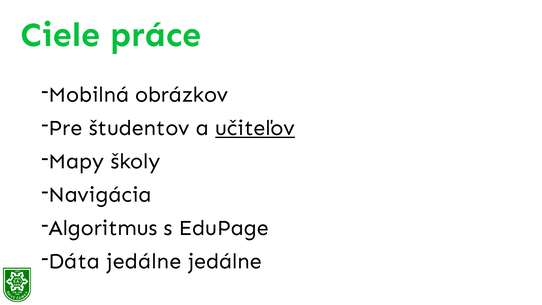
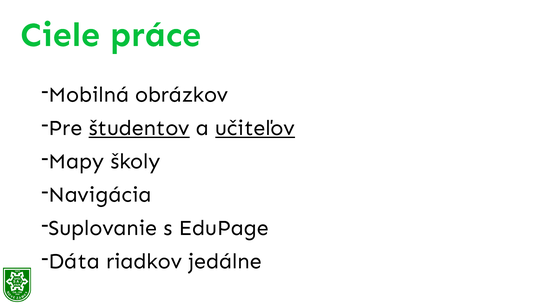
študentov underline: none -> present
Algoritmus: Algoritmus -> Suplovanie
Dáta jedálne: jedálne -> riadkov
